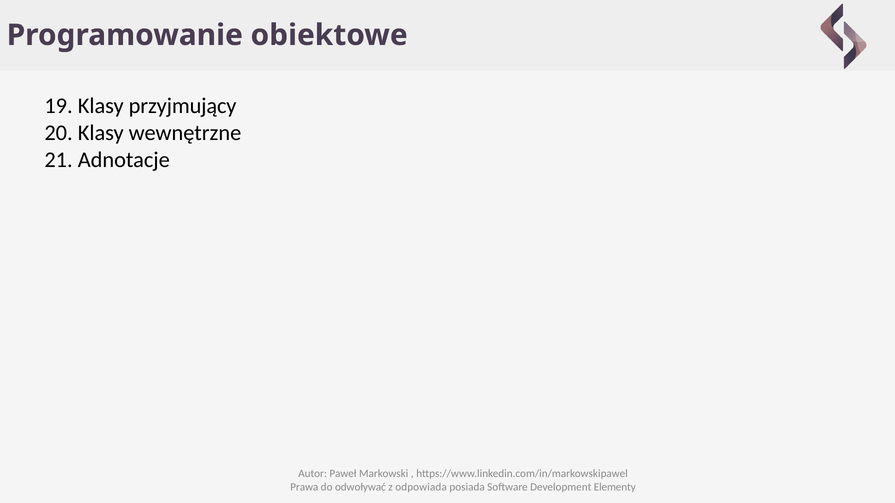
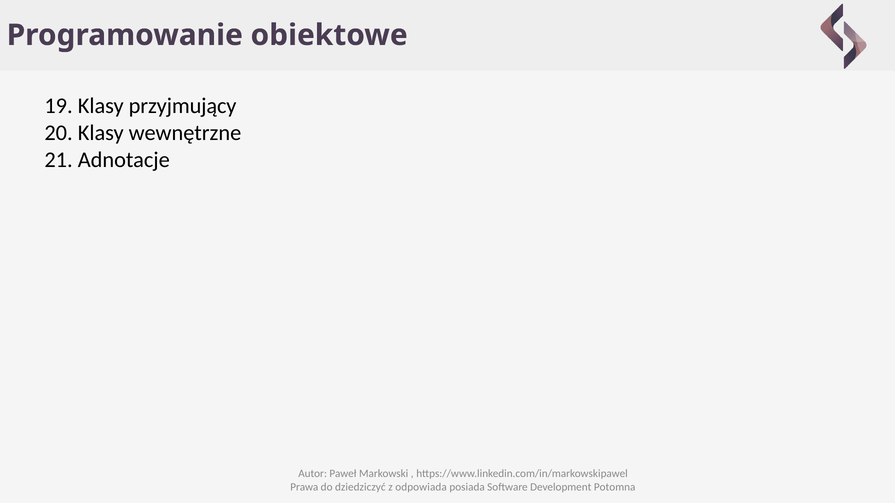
odwoływać: odwoływać -> dziedziczyć
Elementy: Elementy -> Potomna
